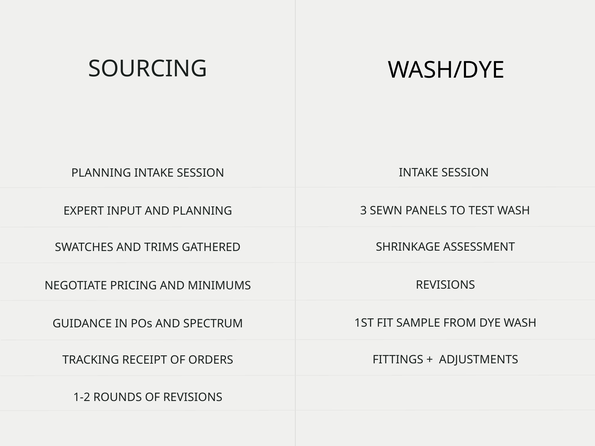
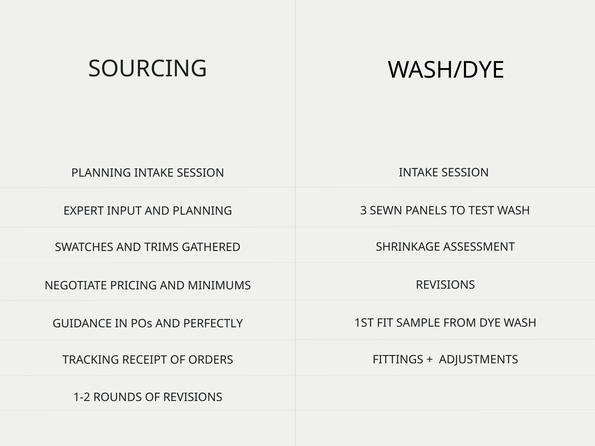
SPECTRUM: SPECTRUM -> PERFECTLY
